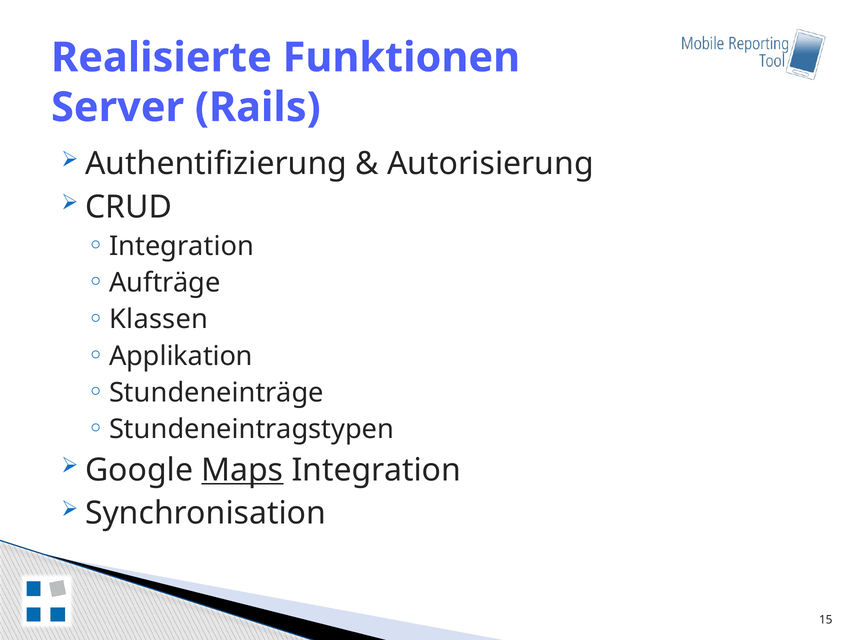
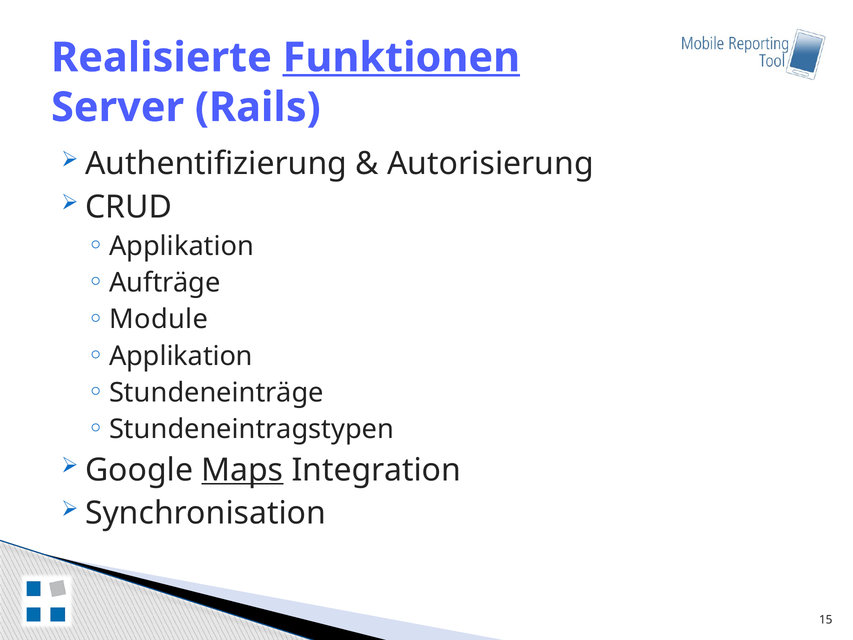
Funktionen underline: none -> present
Integration at (182, 246): Integration -> Applikation
Klassen: Klassen -> Module
